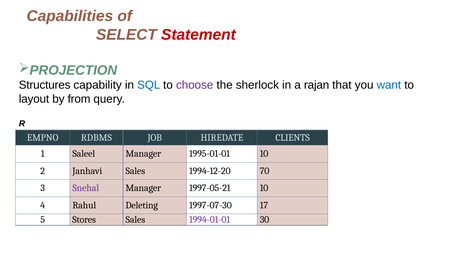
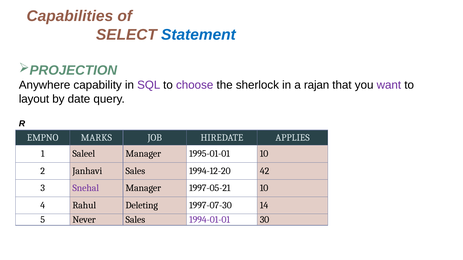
Statement colour: red -> blue
Structures: Structures -> Anywhere
SQL colour: blue -> purple
want colour: blue -> purple
from: from -> date
RDBMS: RDBMS -> MARKS
CLIENTS: CLIENTS -> APPLIES
70: 70 -> 42
17: 17 -> 14
Stores: Stores -> Never
